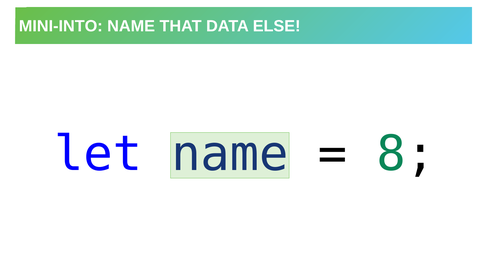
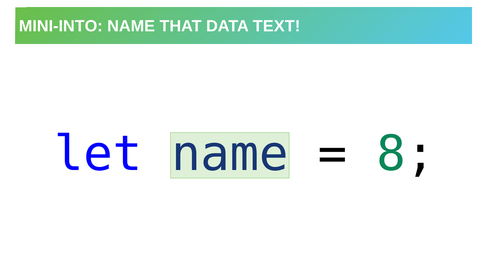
ELSE: ELSE -> TEXT
